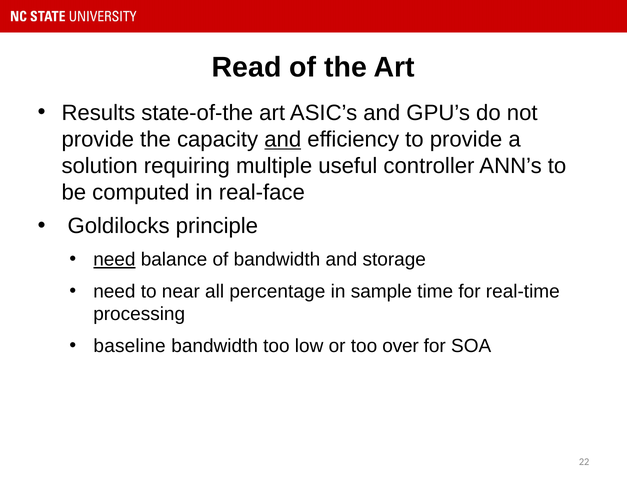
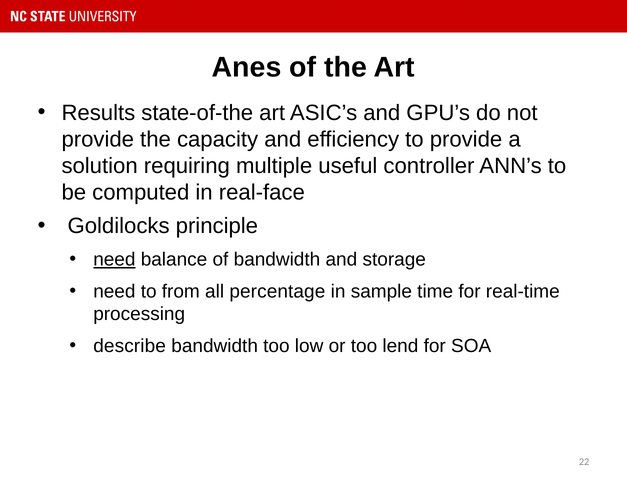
Read: Read -> Anes
and at (283, 140) underline: present -> none
near: near -> from
baseline: baseline -> describe
over: over -> lend
